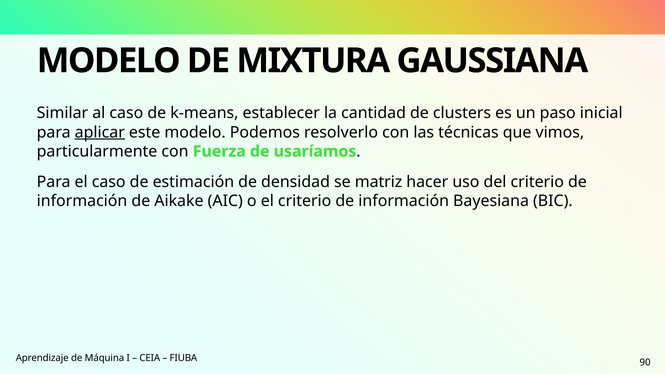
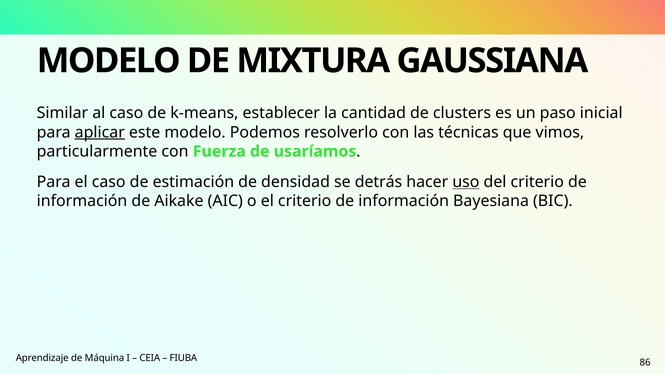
matriz: matriz -> detrás
uso underline: none -> present
90: 90 -> 86
